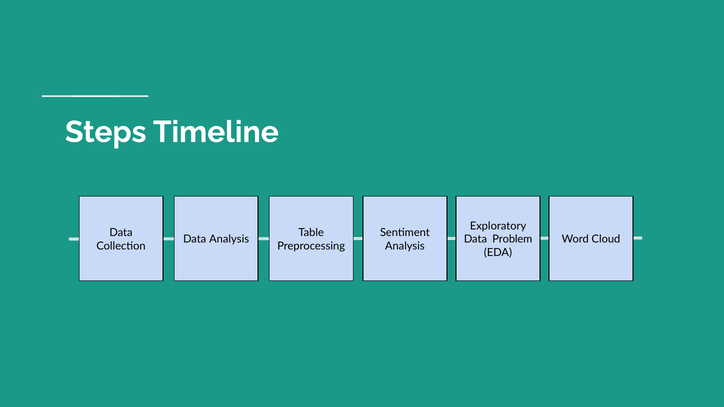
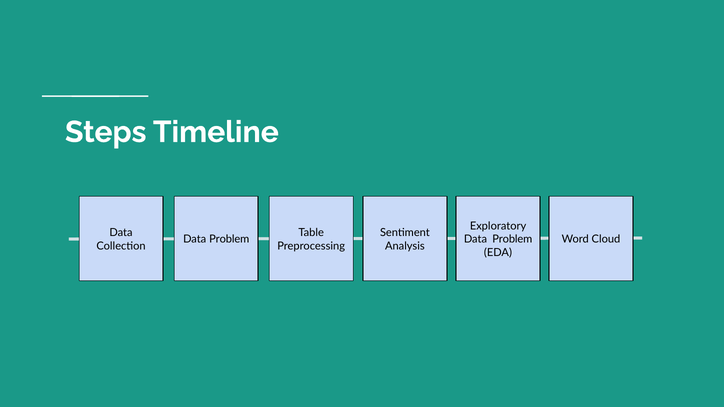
Analysis at (229, 239): Analysis -> Problem
